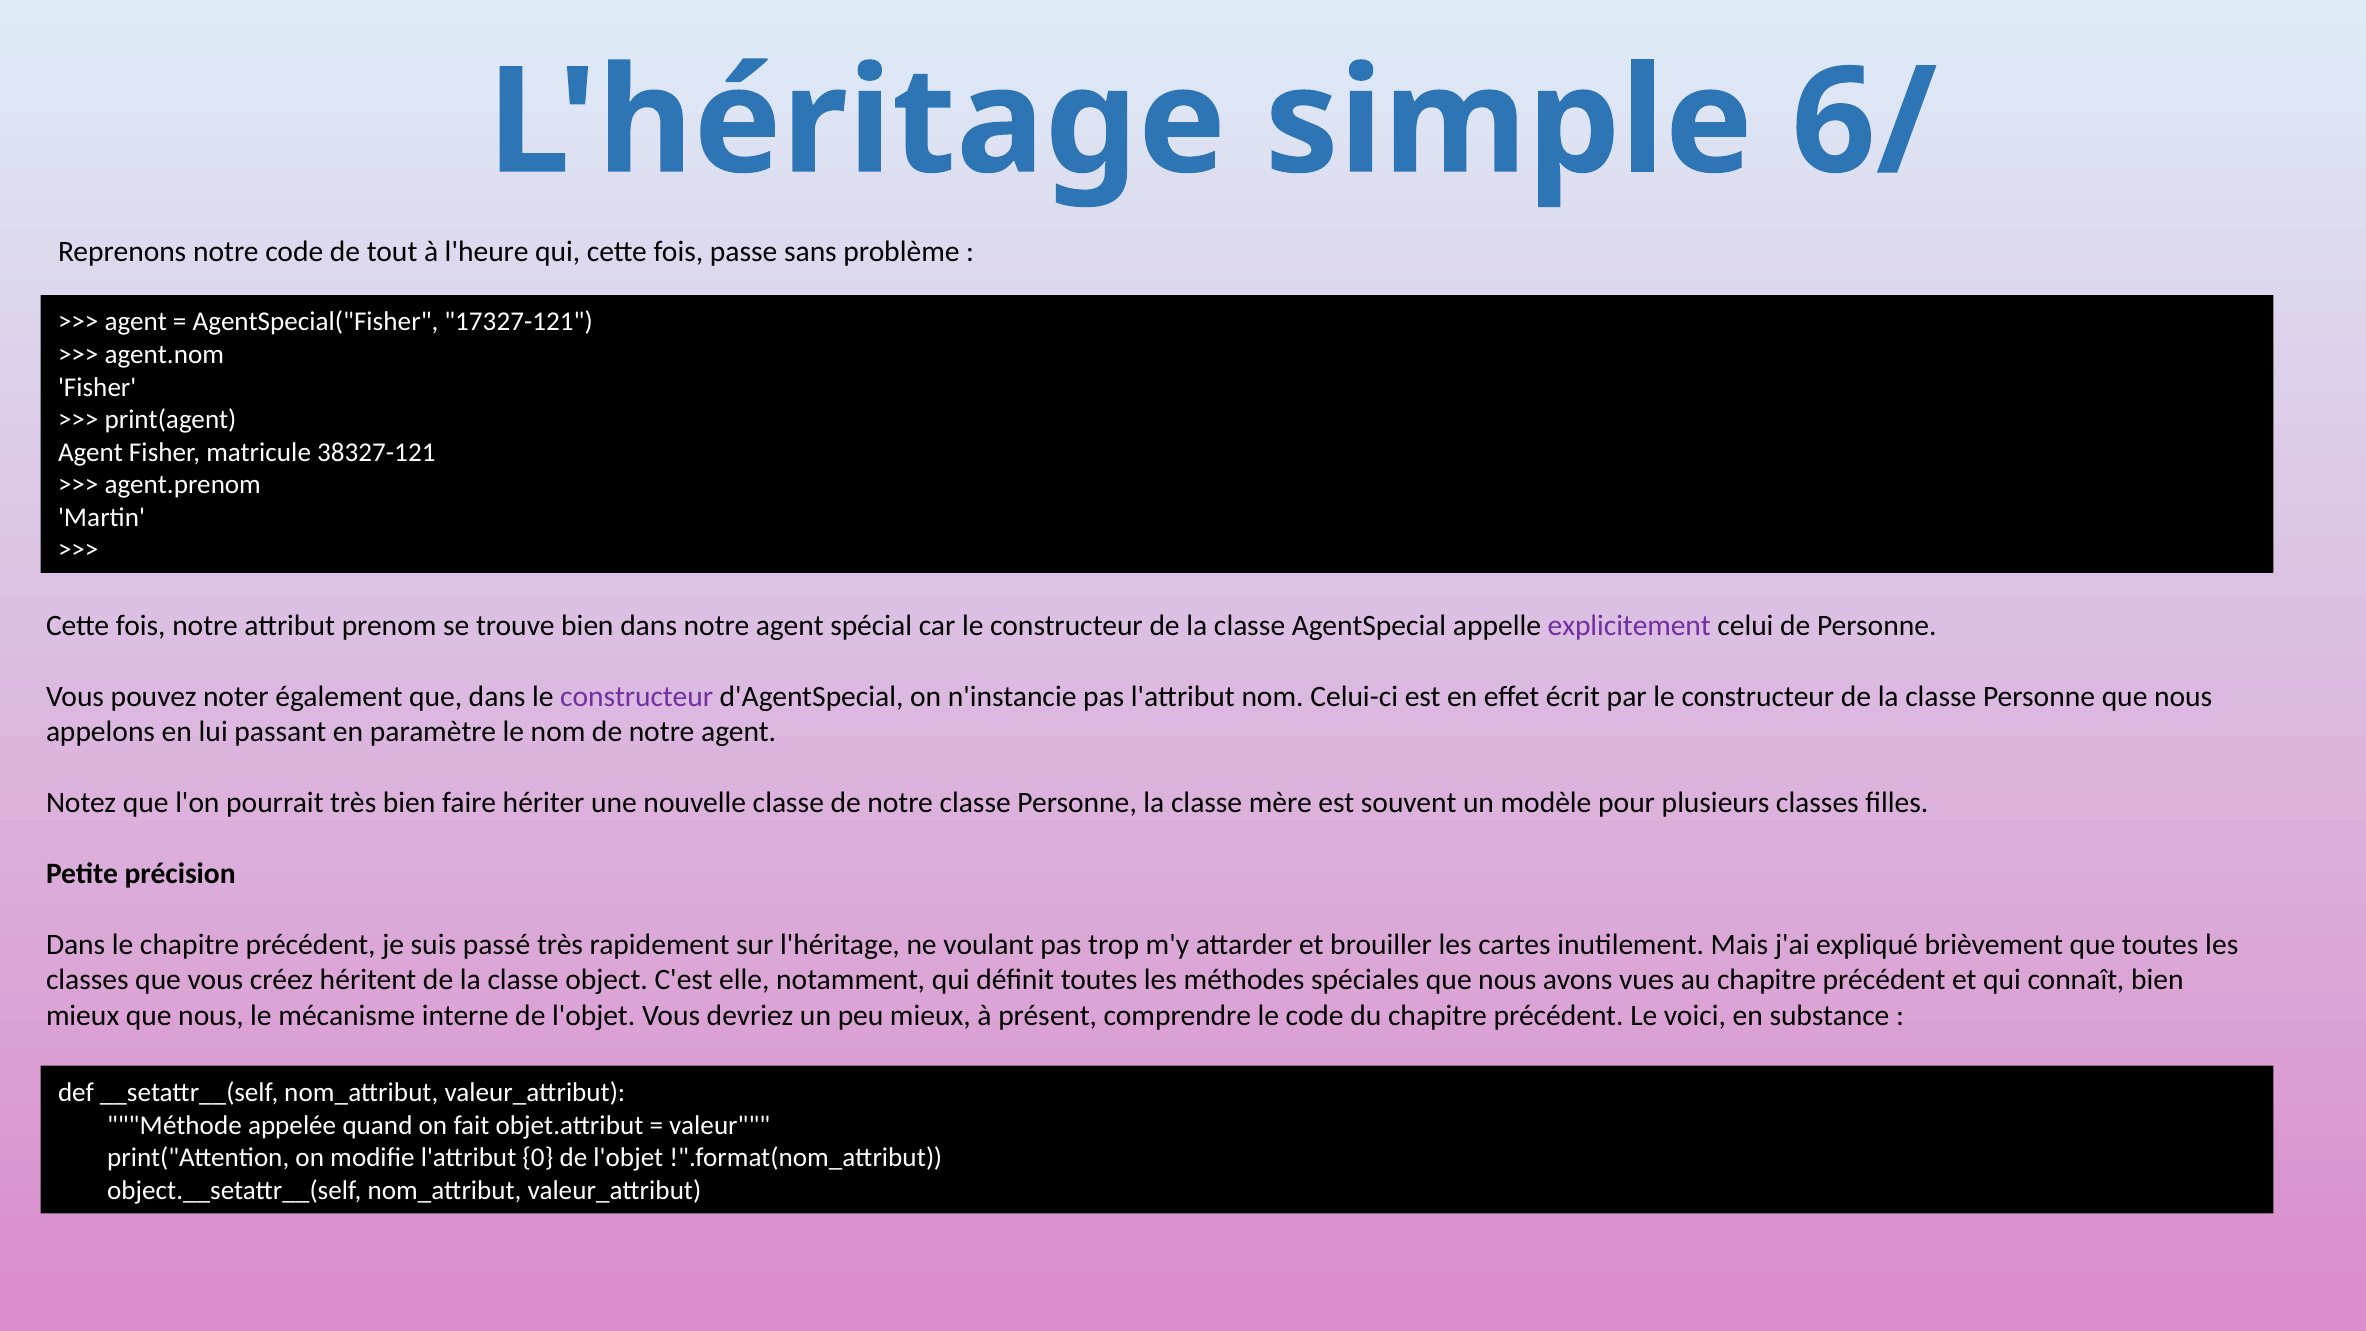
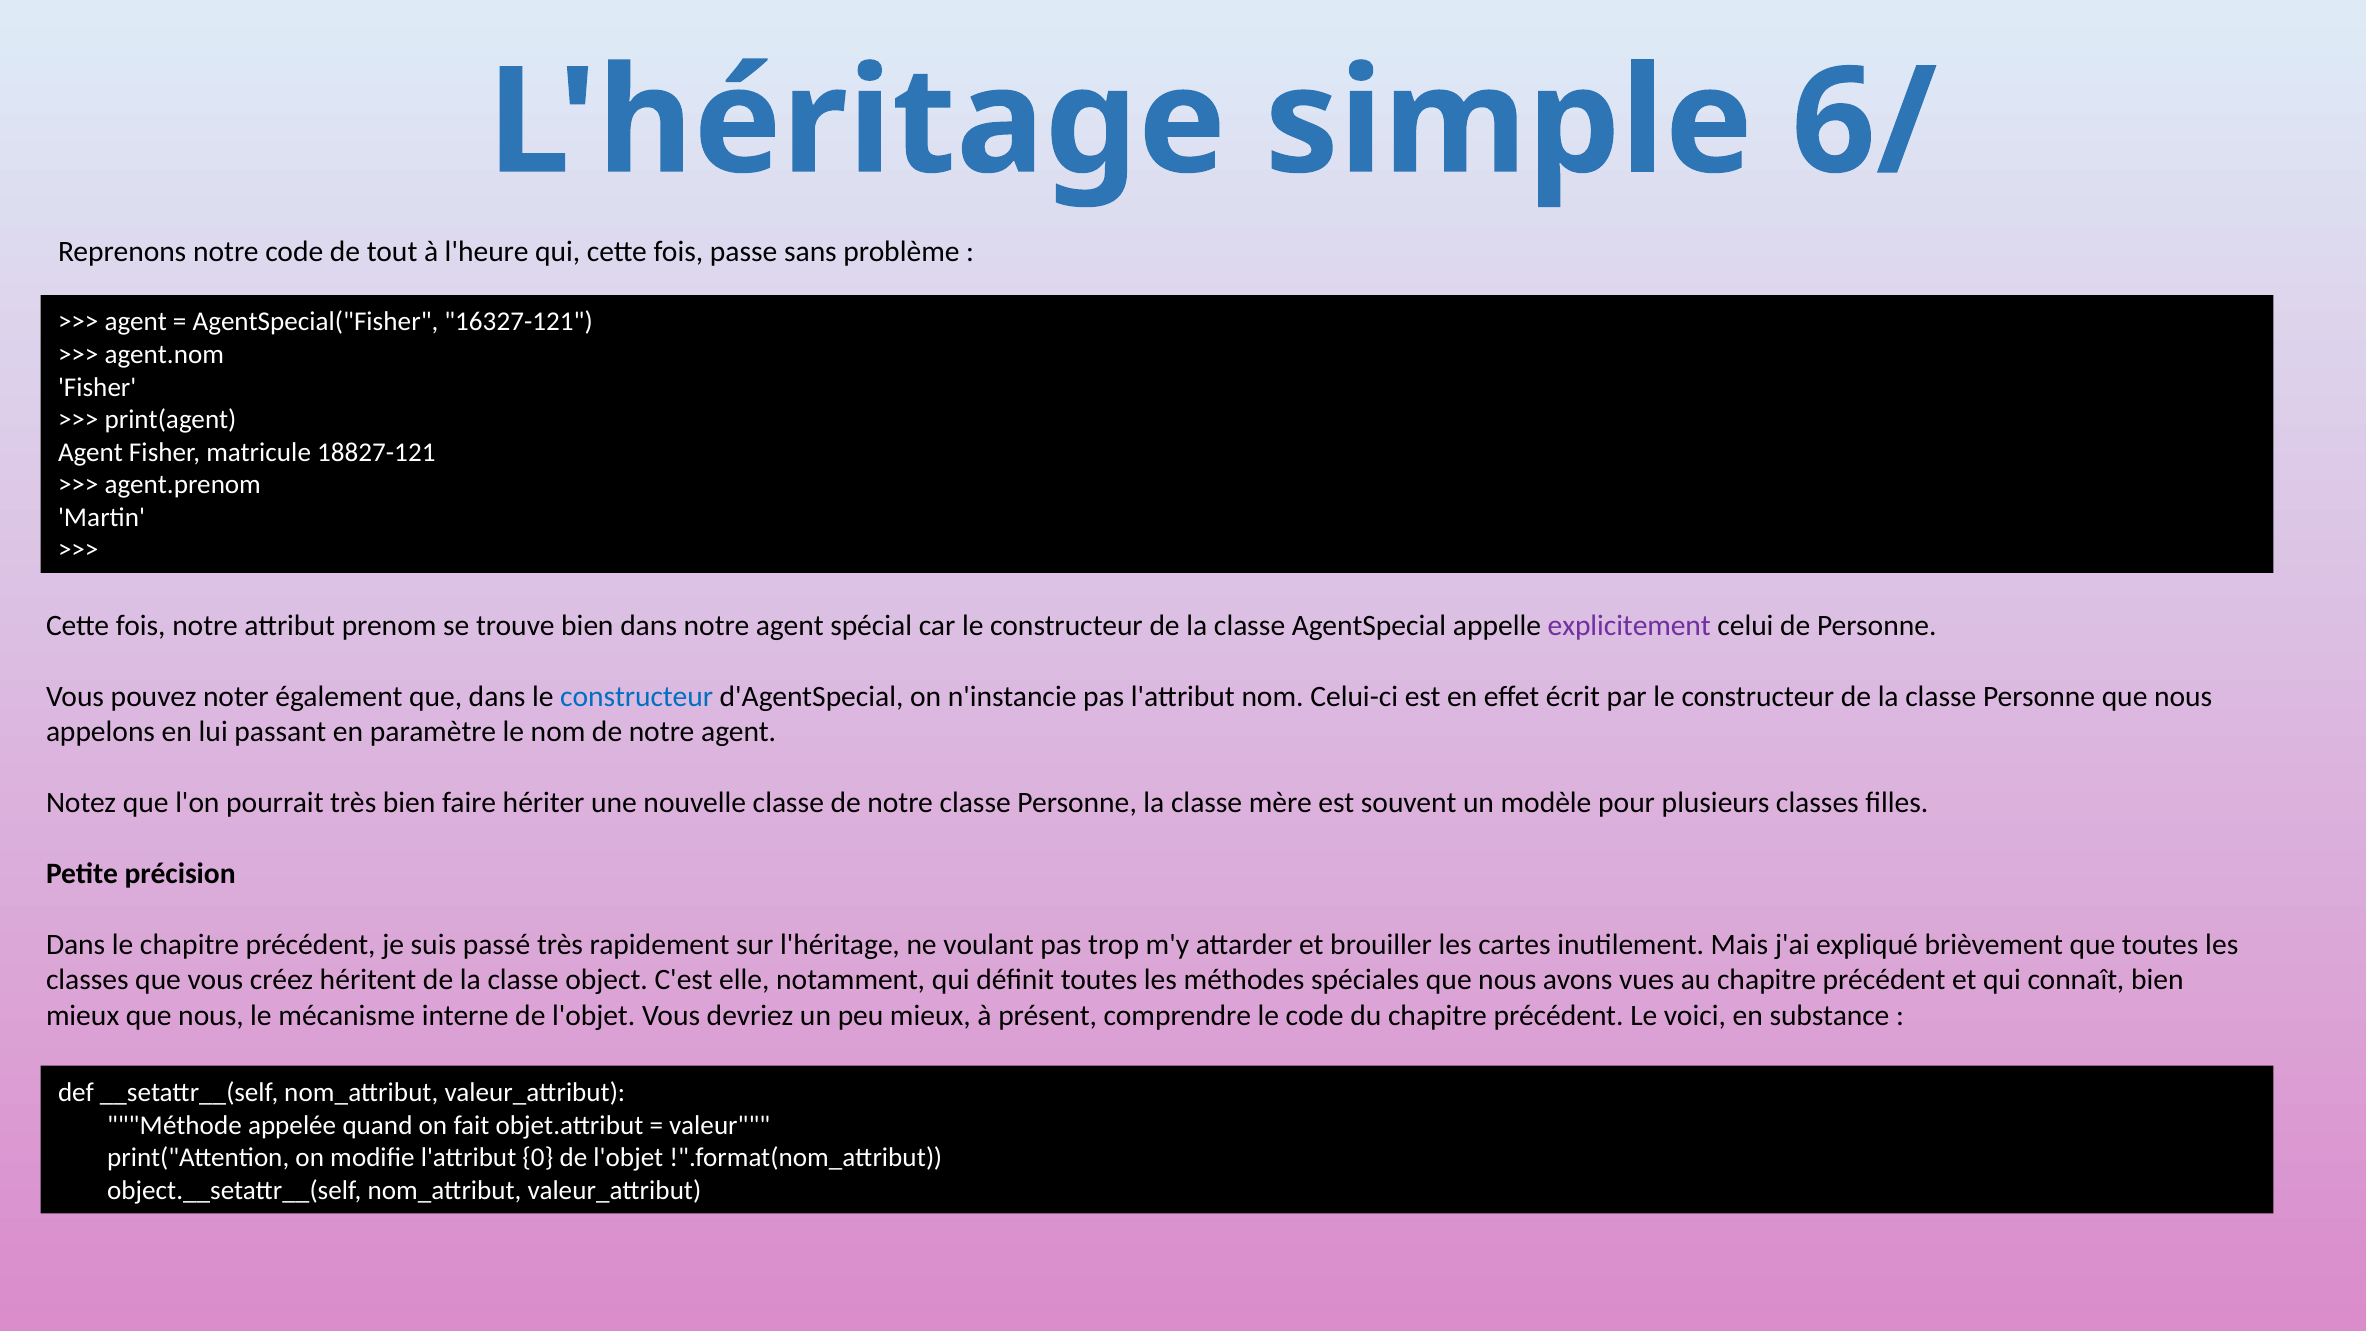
17327-121: 17327-121 -> 16327-121
38327-121: 38327-121 -> 18827-121
constructeur at (637, 696) colour: purple -> blue
